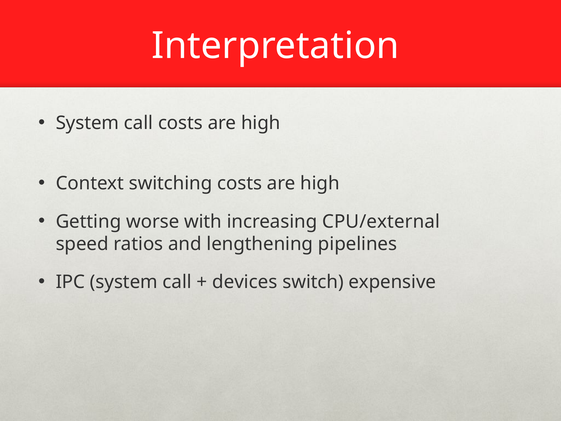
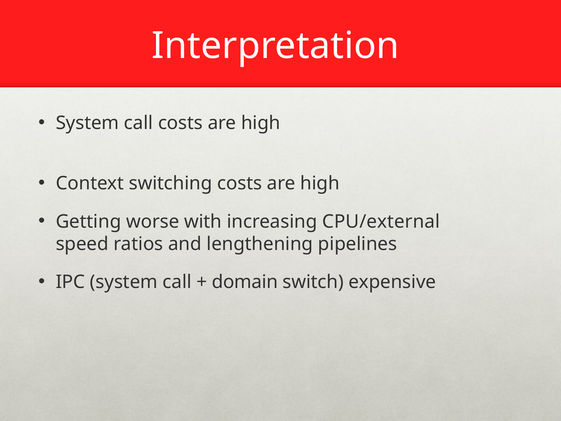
devices: devices -> domain
